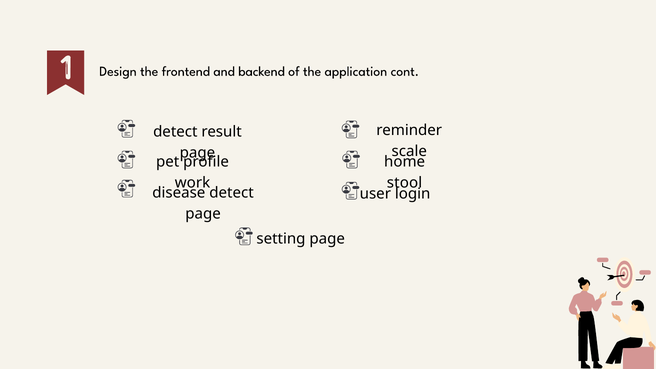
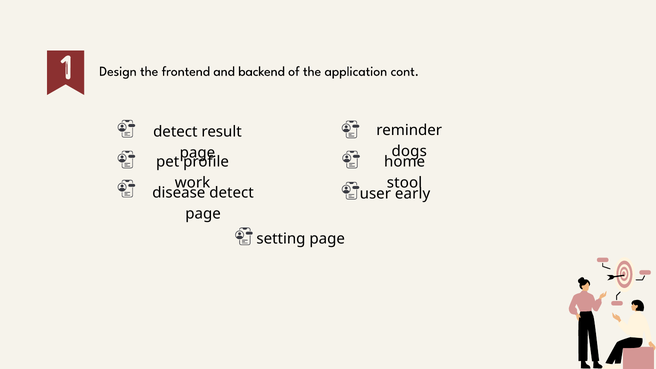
scale: scale -> dogs
login: login -> early
